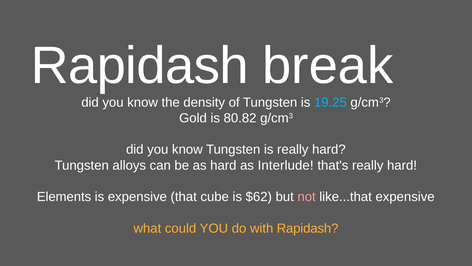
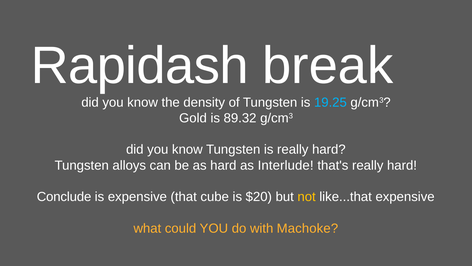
80.82: 80.82 -> 89.32
Elements: Elements -> Conclude
$62: $62 -> $20
not colour: pink -> yellow
with Rapidash: Rapidash -> Machoke
